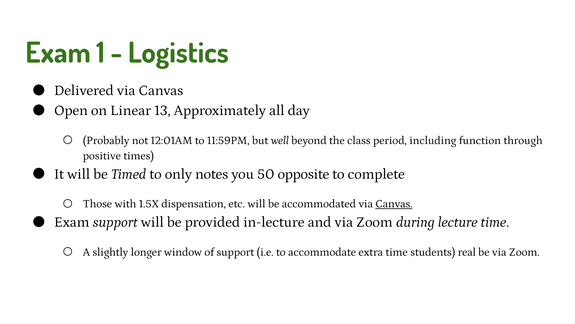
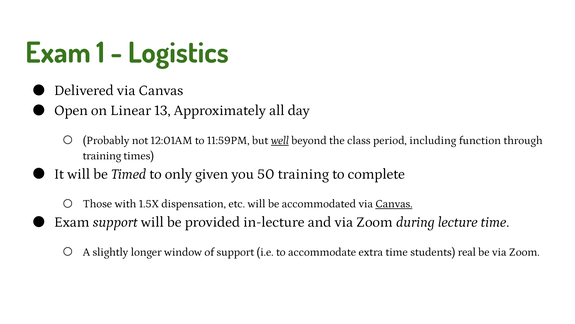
well underline: none -> present
positive at (102, 156): positive -> training
notes: notes -> given
50 opposite: opposite -> training
